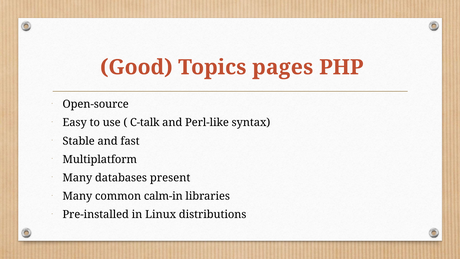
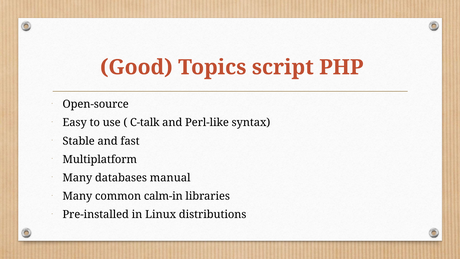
pages: pages -> script
present: present -> manual
